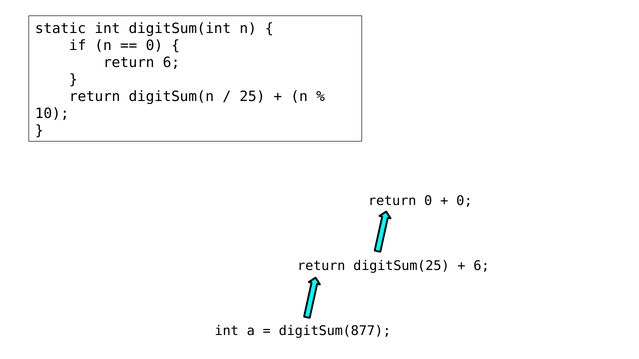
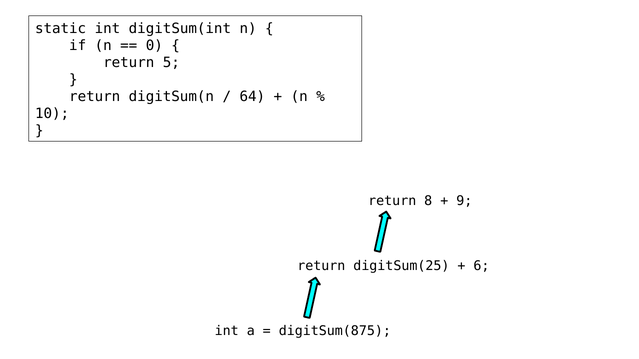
return 6: 6 -> 5
25: 25 -> 64
return 0: 0 -> 8
0 at (464, 201): 0 -> 9
digitSum(877: digitSum(877 -> digitSum(875
